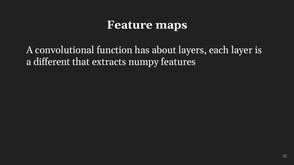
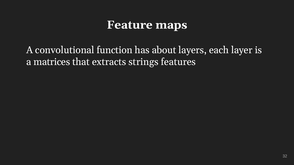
different: different -> matrices
numpy: numpy -> strings
